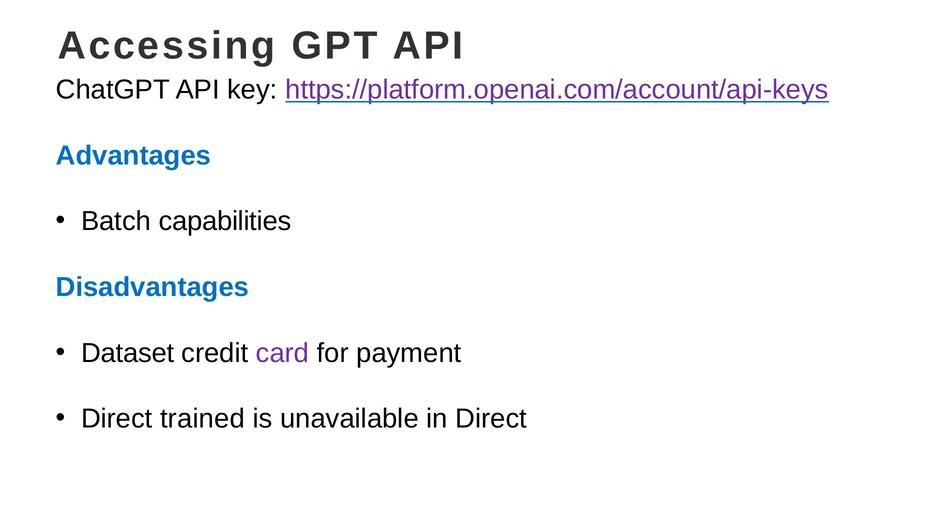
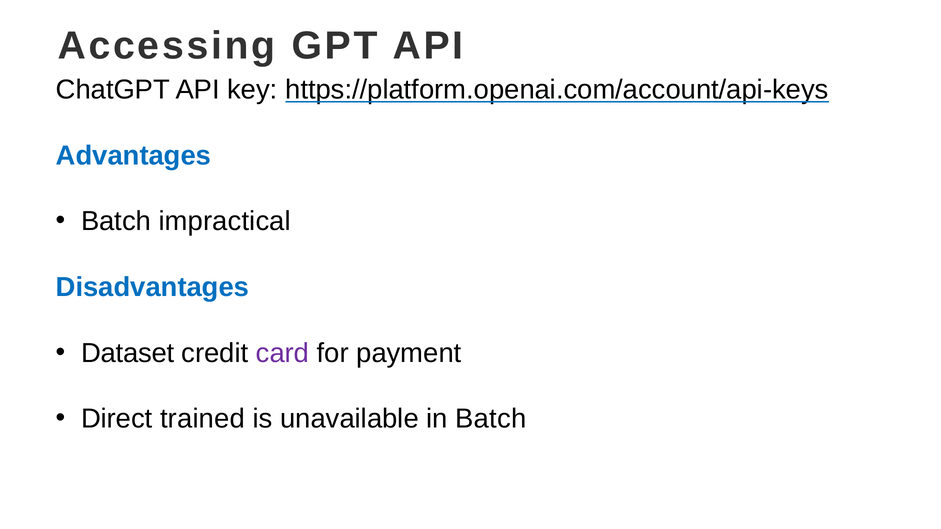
https://platform.openai.com/account/api-keys colour: purple -> black
capabilities: capabilities -> impractical
in Direct: Direct -> Batch
